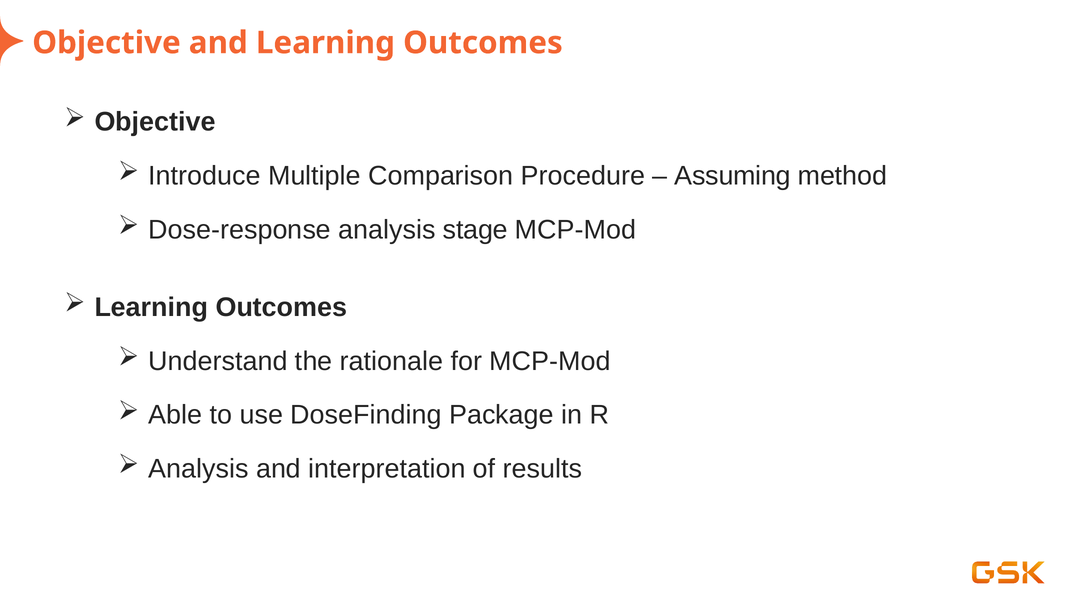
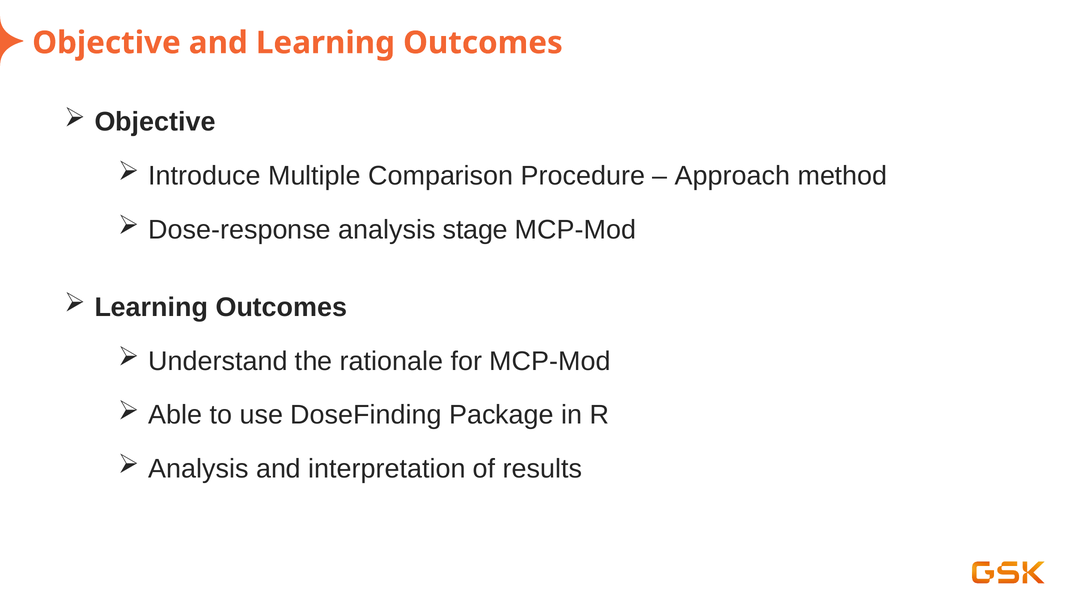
Assuming: Assuming -> Approach
